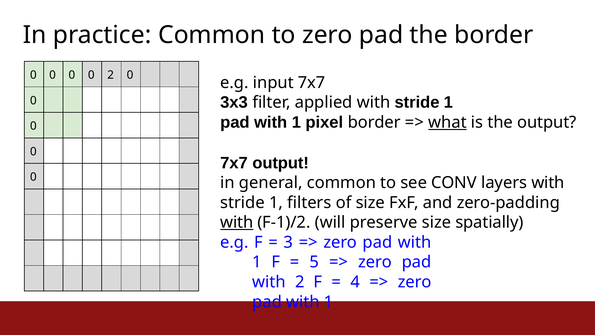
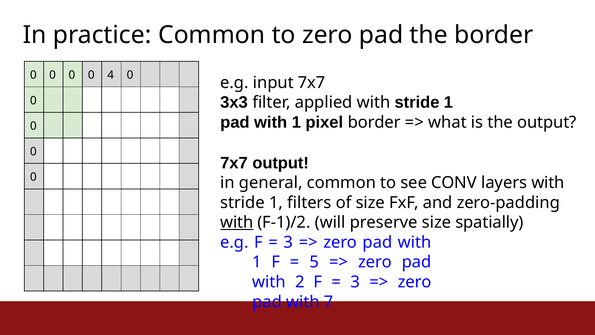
0 2: 2 -> 4
what underline: present -> none
4 at (355, 282): 4 -> 3
1 at (329, 302): 1 -> 7
